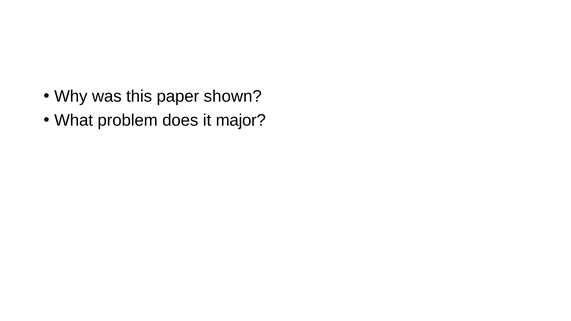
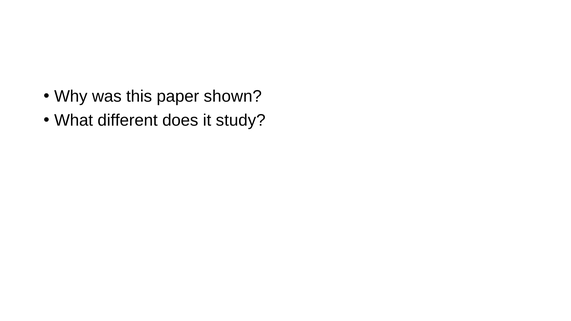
problem: problem -> different
major: major -> study
